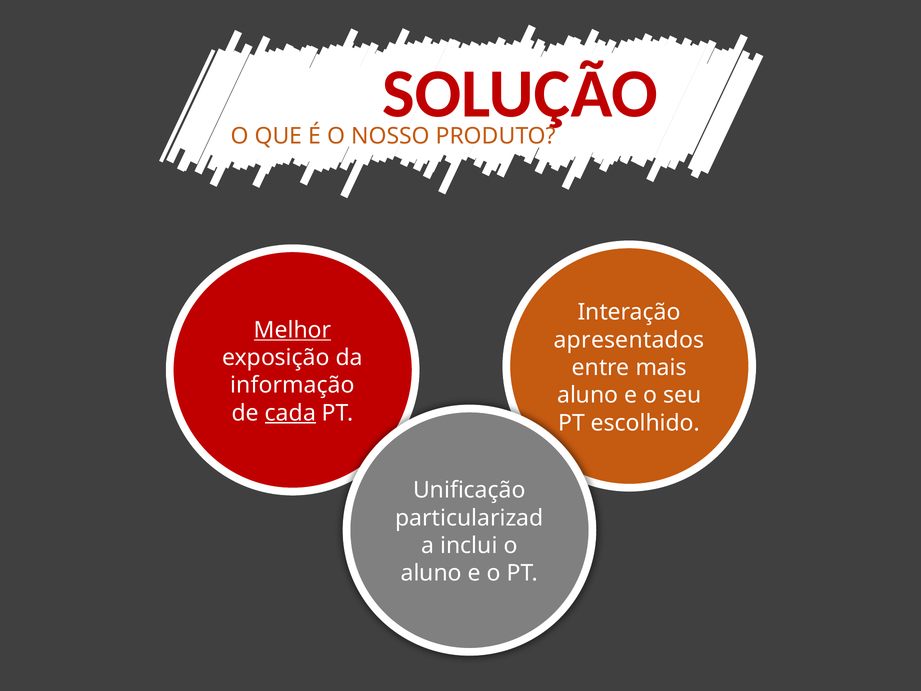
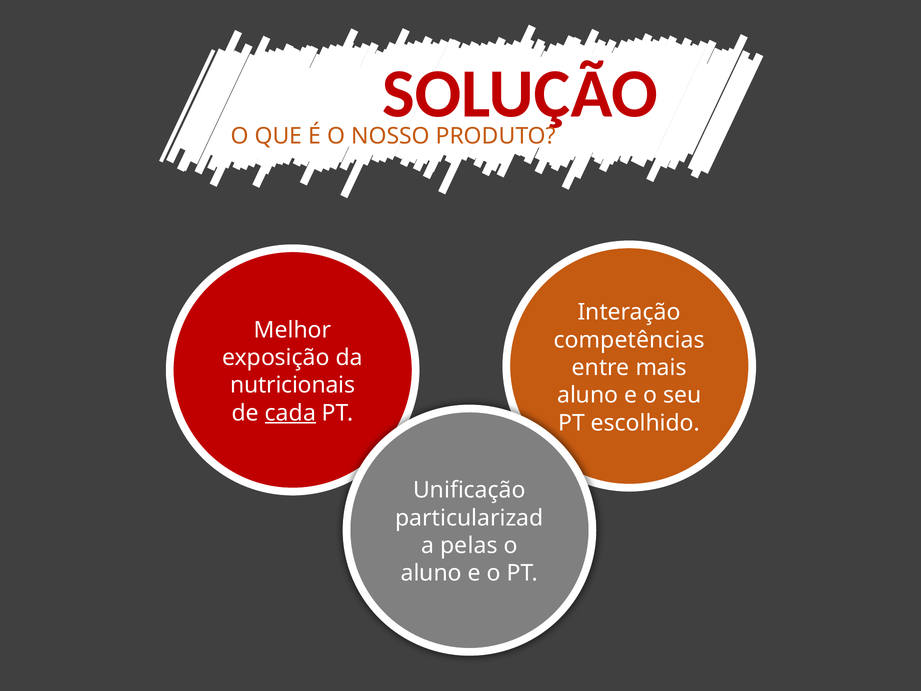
Melhor underline: present -> none
apresentados: apresentados -> competências
informação: informação -> nutricionais
inclui: inclui -> pelas
